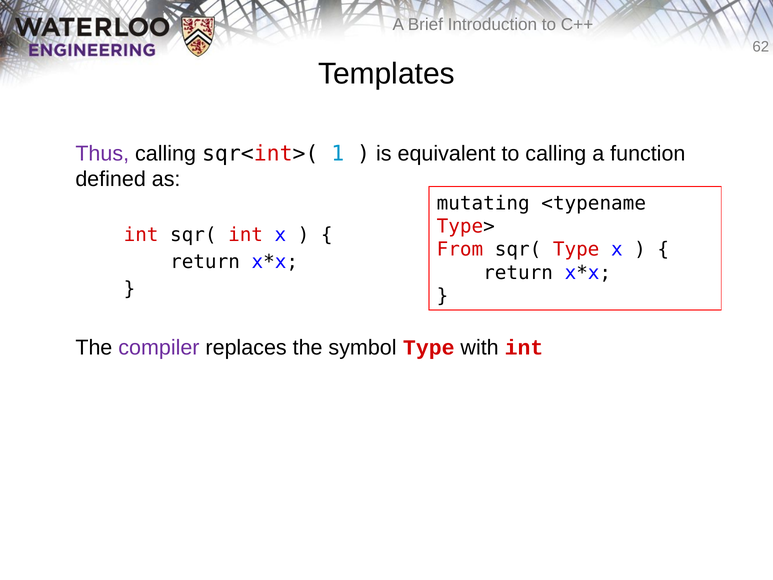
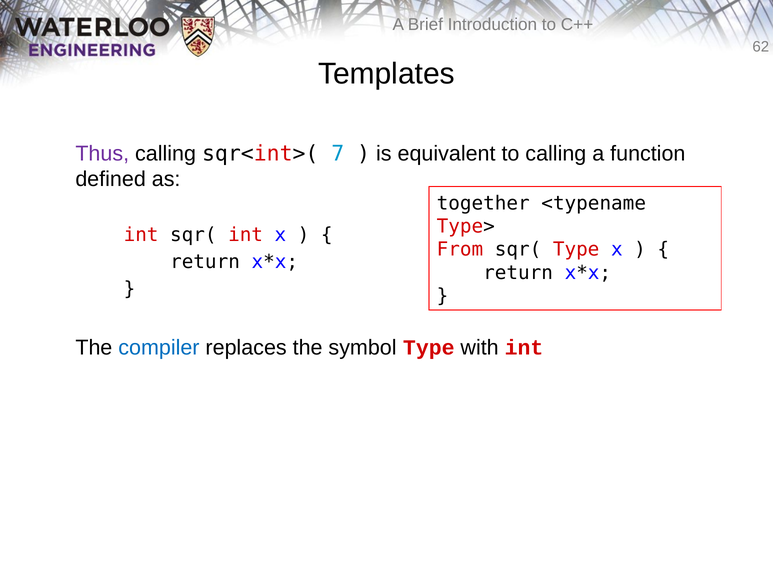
1: 1 -> 7
mutating: mutating -> together
compiler colour: purple -> blue
